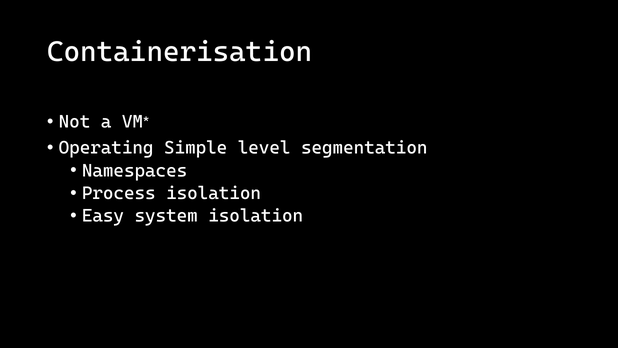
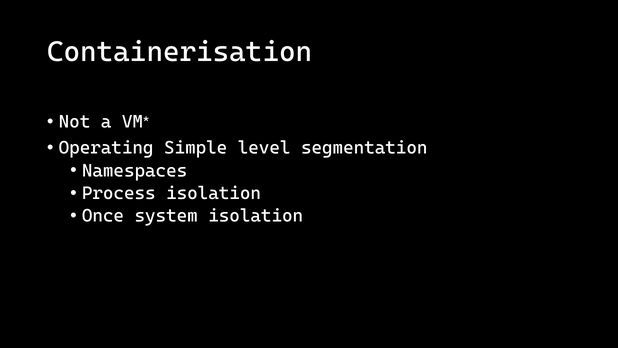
Easy: Easy -> Once
